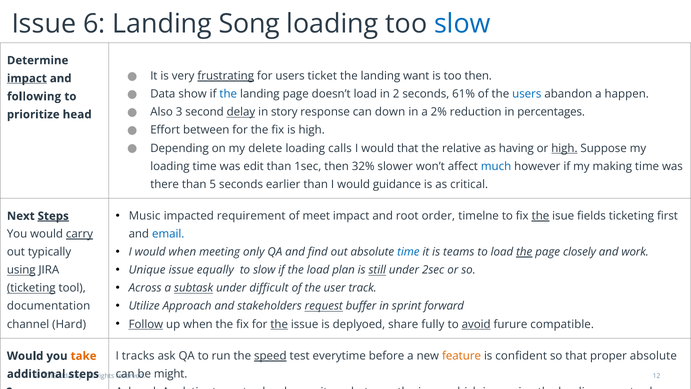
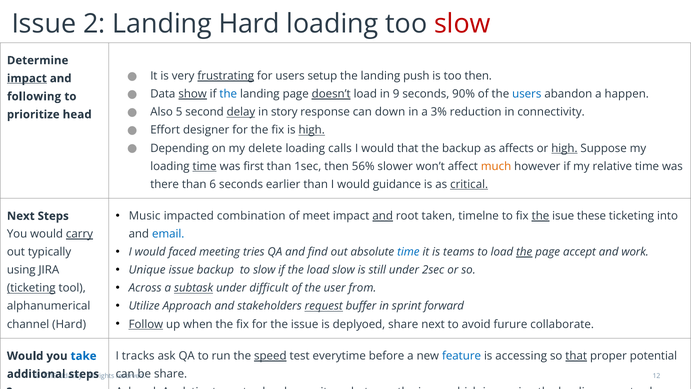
6: 6 -> 2
Landing Song: Song -> Hard
slow at (462, 24) colour: blue -> red
ticket: ticket -> setup
want: want -> push
show underline: none -> present
doesn’t underline: none -> present
2: 2 -> 9
61%: 61% -> 90%
3: 3 -> 5
2%: 2% -> 3%
percentages: percentages -> connectivity
between: between -> designer
high at (312, 130) underline: none -> present
the relative: relative -> backup
having: having -> affects
time at (205, 166) underline: none -> present
edit: edit -> first
32%: 32% -> 56%
much colour: blue -> orange
making: making -> relative
5: 5 -> 6
critical underline: none -> present
requirement: requirement -> combination
and at (383, 216) underline: none -> present
order: order -> taken
fields: fields -> these
first: first -> into
Steps at (53, 216) underline: present -> none
would when: when -> faced
only: only -> tries
page closely: closely -> accept
issue equally: equally -> backup
load plan: plan -> slow
still underline: present -> none
using underline: present -> none
track: track -> from
documentation: documentation -> alphanumerical
the at (279, 324) underline: present -> none
share fully: fully -> next
avoid underline: present -> none
compatible: compatible -> collaborate
take colour: orange -> blue
feature colour: orange -> blue
confident: confident -> accessing
that at (576, 356) underline: none -> present
proper absolute: absolute -> potential
be might: might -> share
